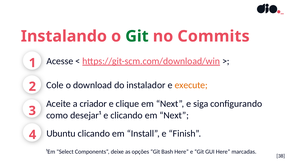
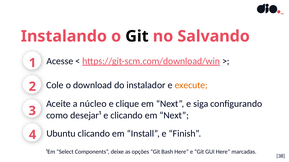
Git at (137, 36) colour: green -> black
Commits: Commits -> Salvando
criador: criador -> núcleo
